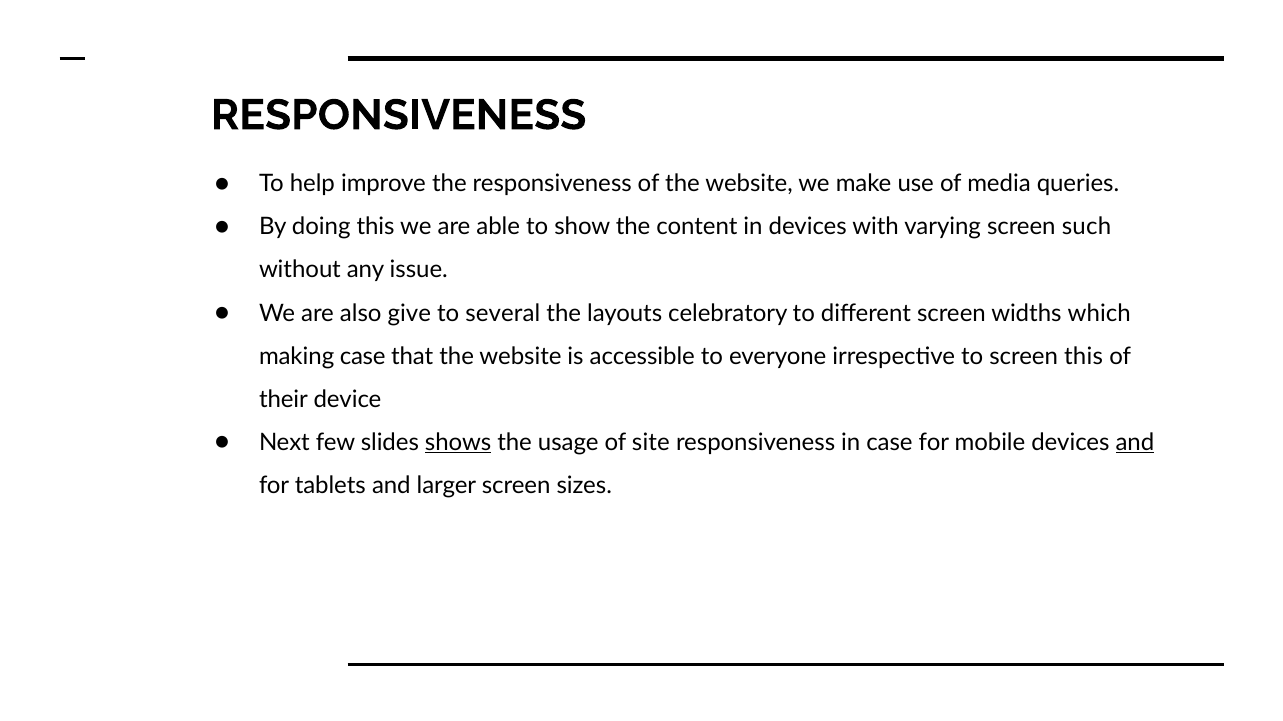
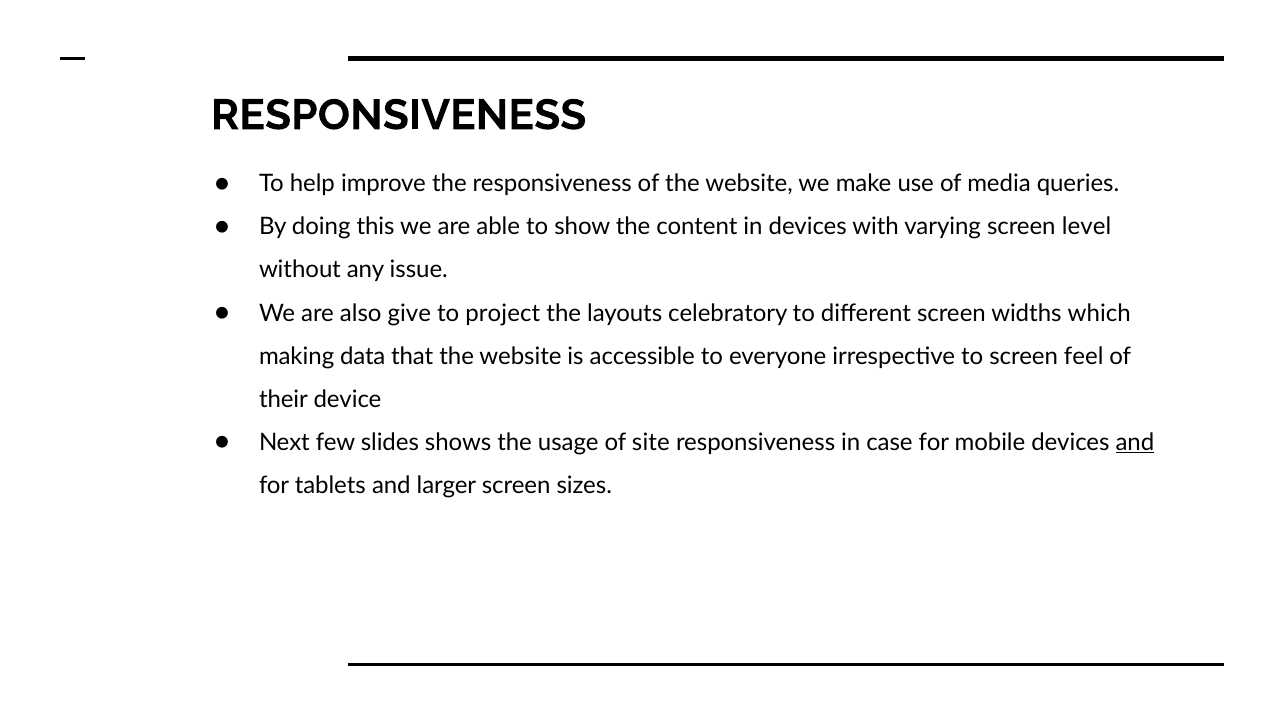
such: such -> level
several: several -> project
making case: case -> data
screen this: this -> feel
shows underline: present -> none
